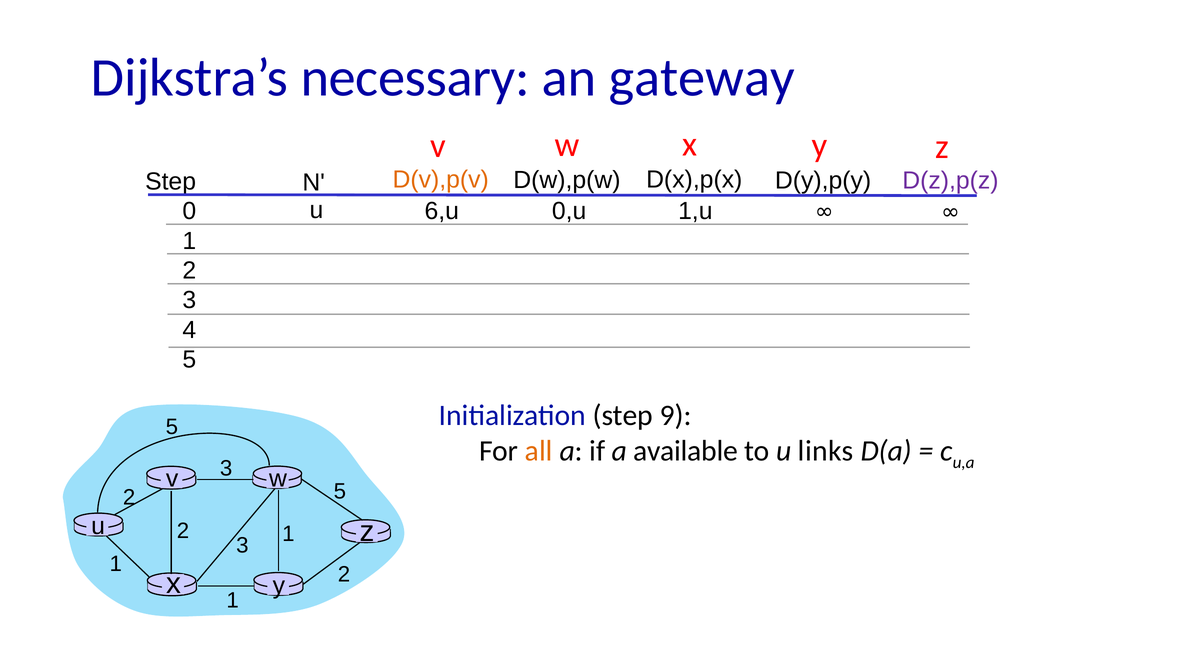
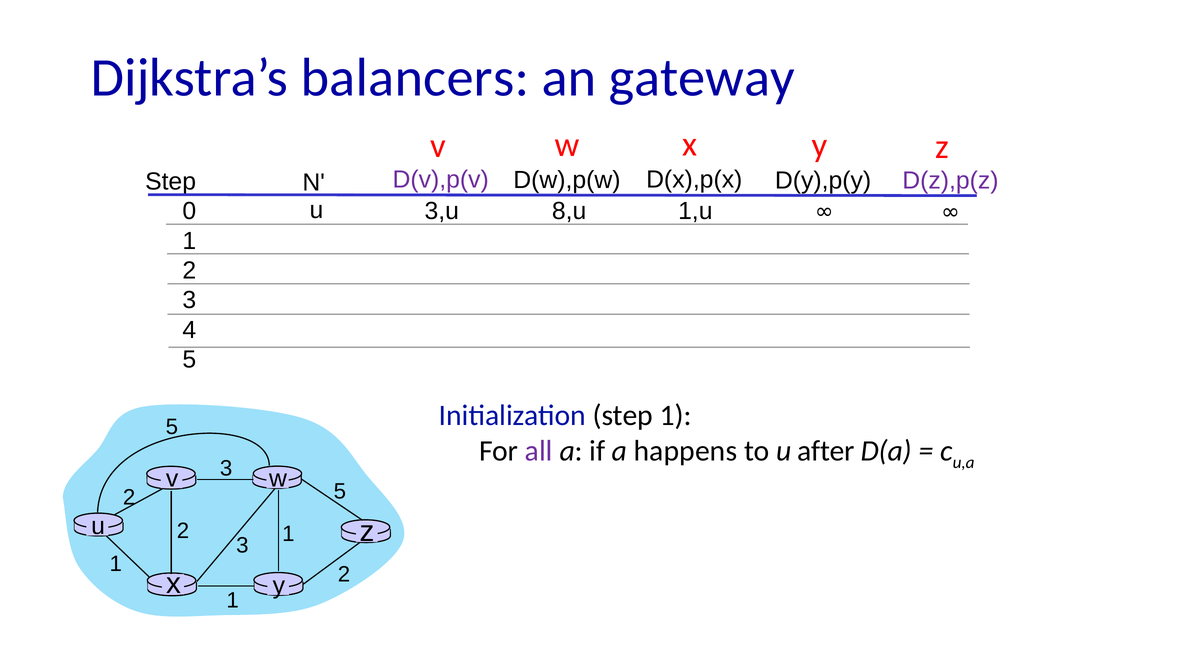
necessary: necessary -> balancers
D(v),p(v colour: orange -> purple
0,u: 0,u -> 8,u
6,u: 6,u -> 3,u
step 9: 9 -> 1
all colour: orange -> purple
available: available -> happens
links: links -> after
